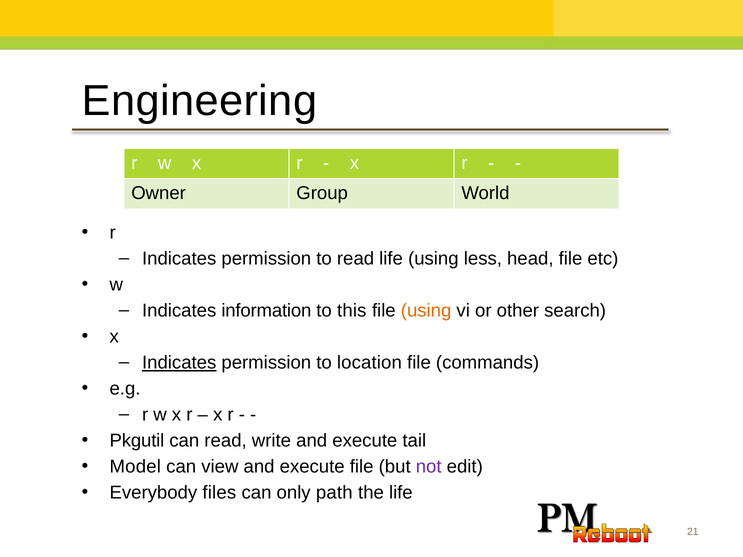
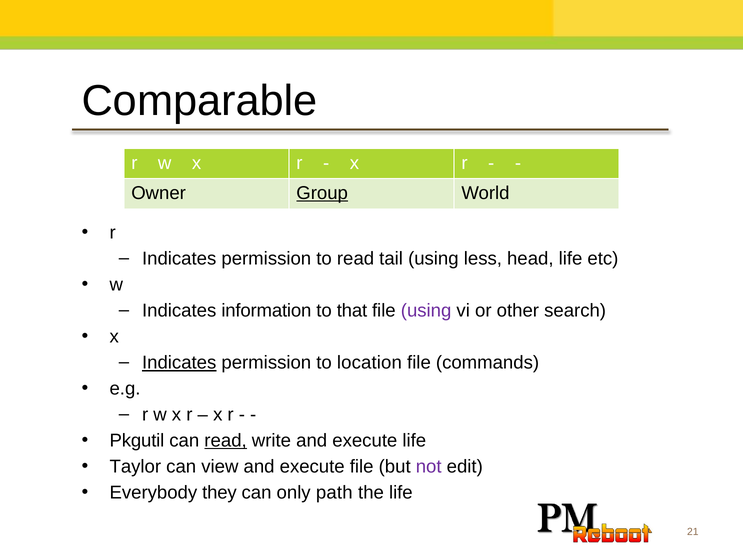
Engineering: Engineering -> Comparable
Group underline: none -> present
read life: life -> tail
head file: file -> life
this: this -> that
using at (426, 311) colour: orange -> purple
read at (226, 441) underline: none -> present
execute tail: tail -> life
Model: Model -> Taylor
files: files -> they
